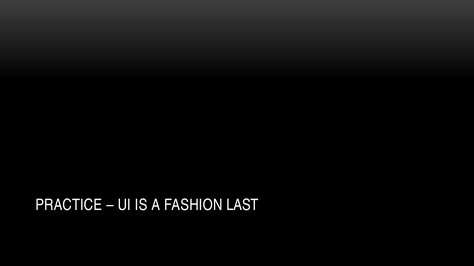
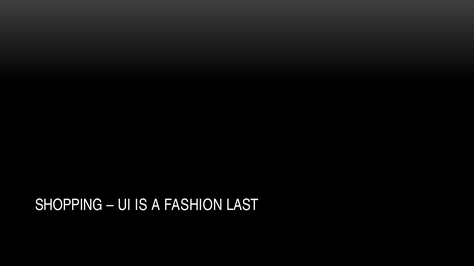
PRACTICE: PRACTICE -> SHOPPING
